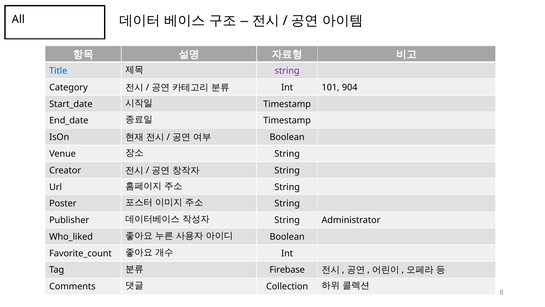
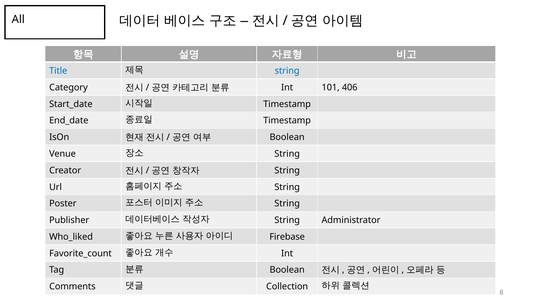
string at (287, 71) colour: purple -> blue
904: 904 -> 406
Boolean at (287, 236): Boolean -> Firebase
Firebase at (287, 270): Firebase -> Boolean
